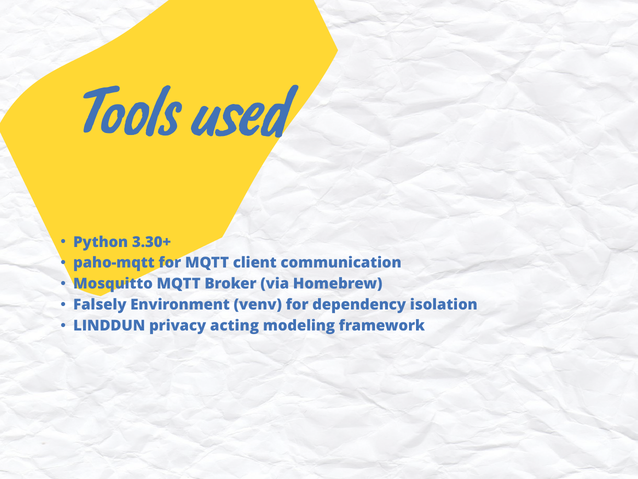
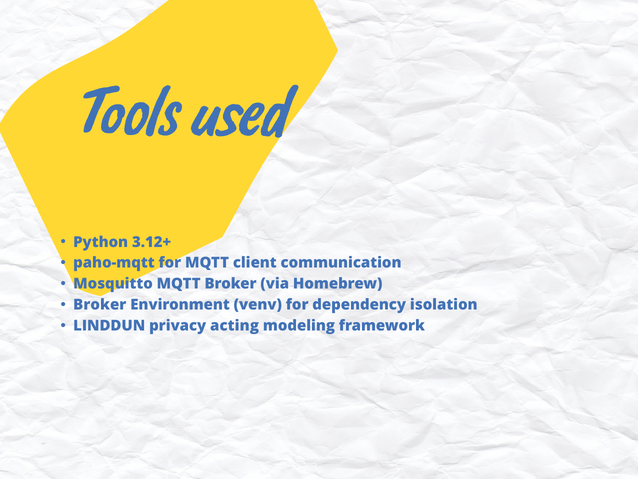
3.30+: 3.30+ -> 3.12+
Falsely at (100, 305): Falsely -> Broker
